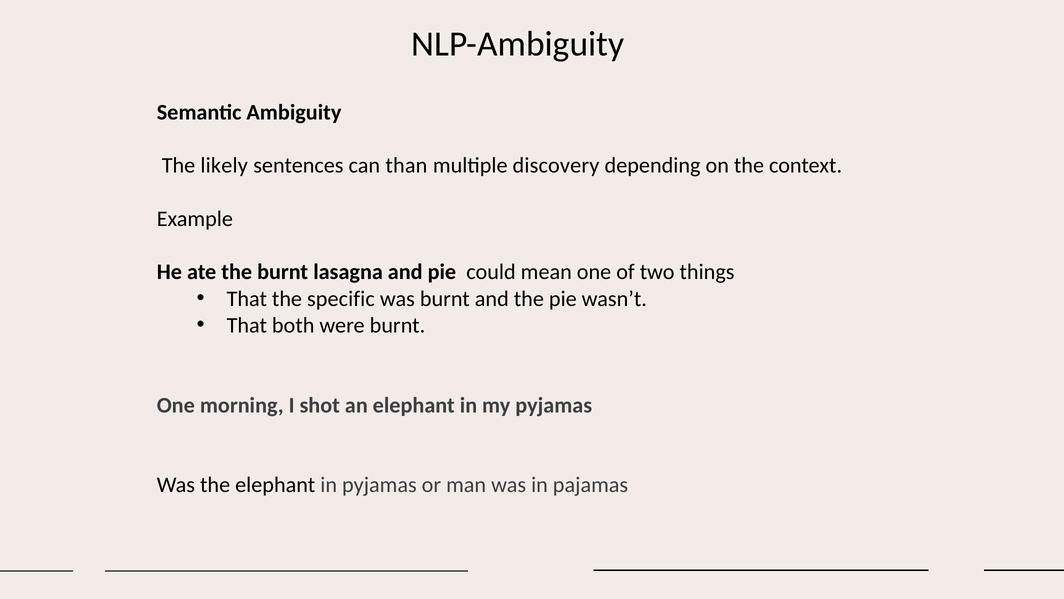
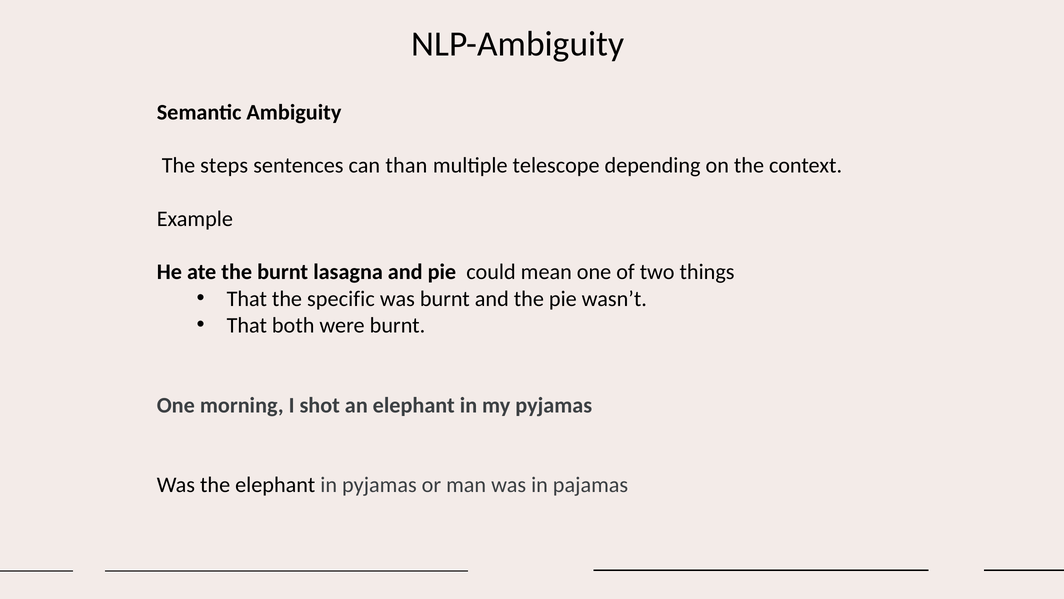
likely: likely -> steps
discovery: discovery -> telescope
